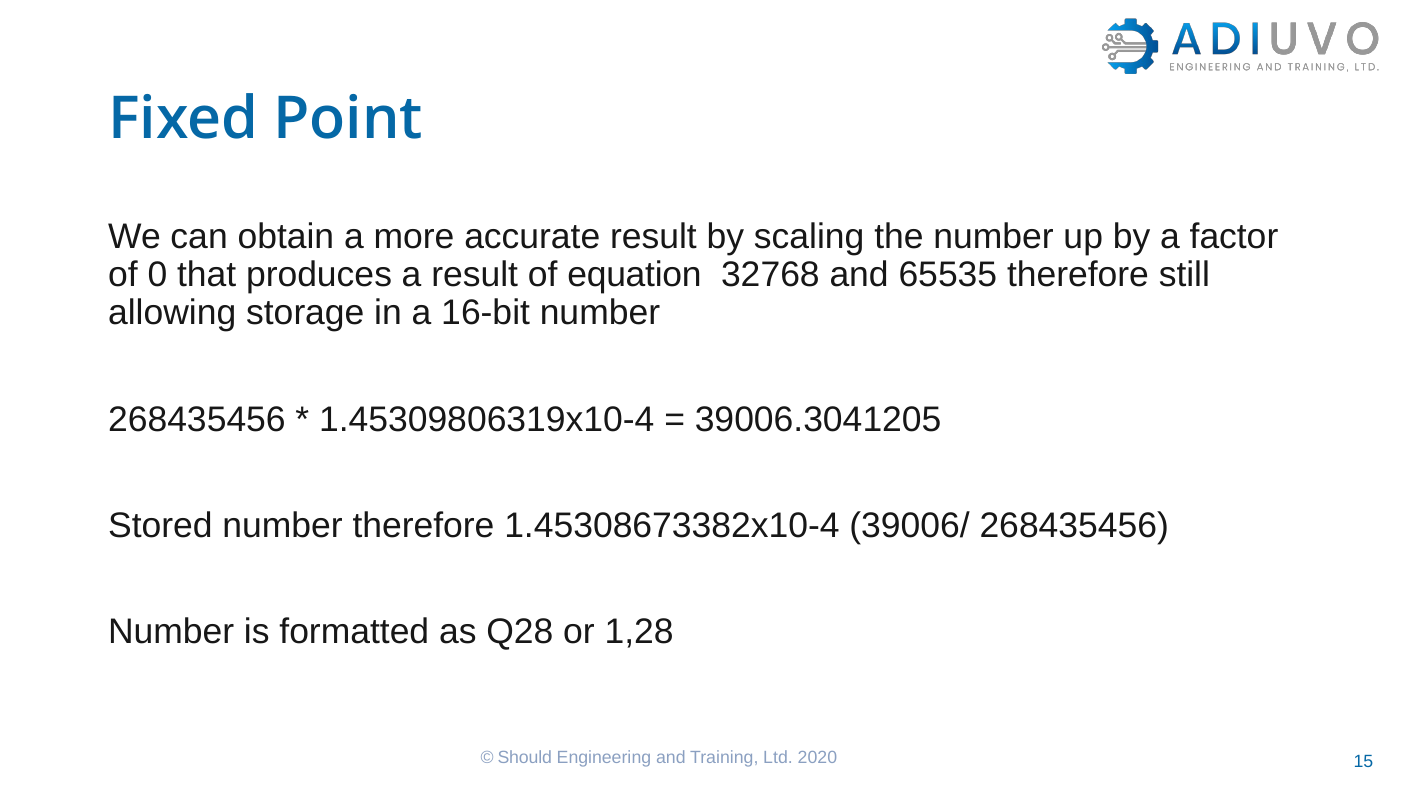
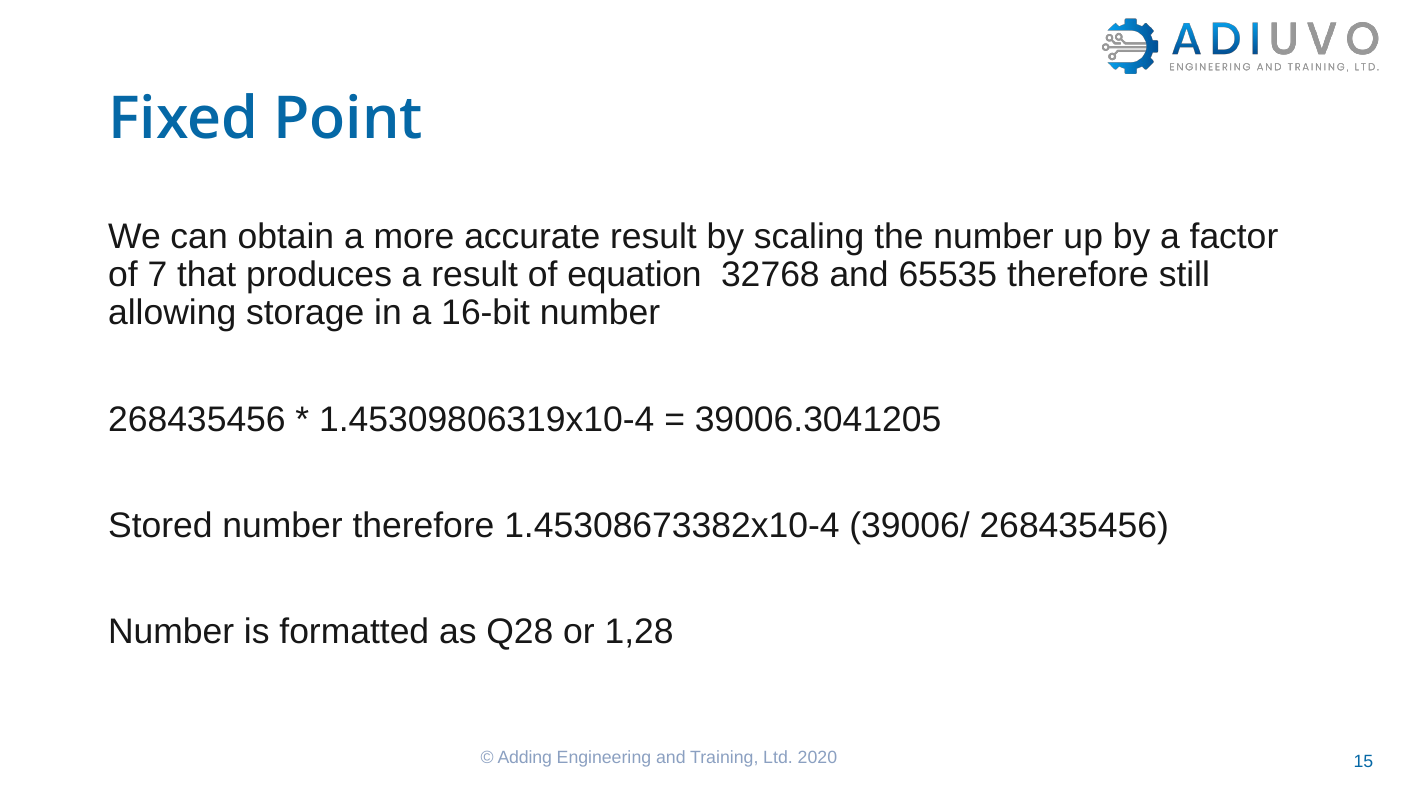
0: 0 -> 7
Should: Should -> Adding
